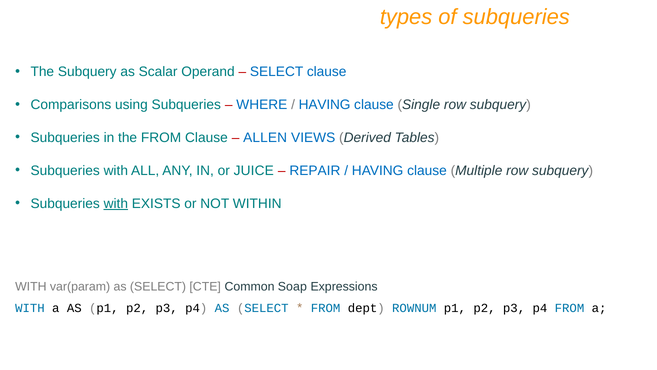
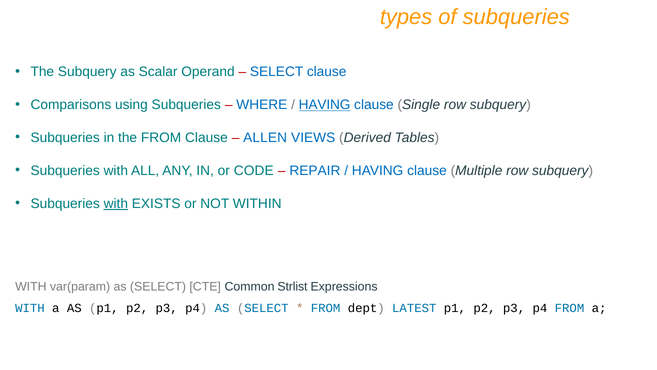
HAVING at (325, 105) underline: none -> present
JUICE: JUICE -> CODE
Soap: Soap -> Strlist
ROWNUM: ROWNUM -> LATEST
